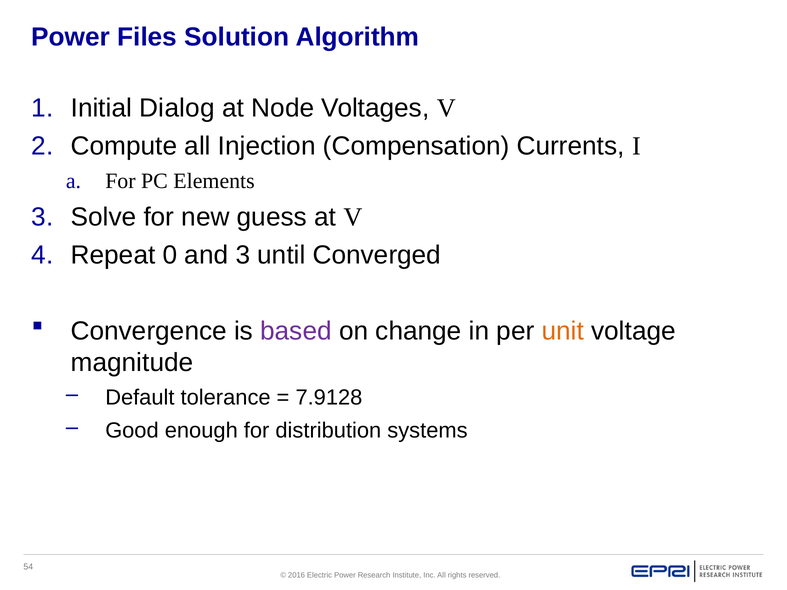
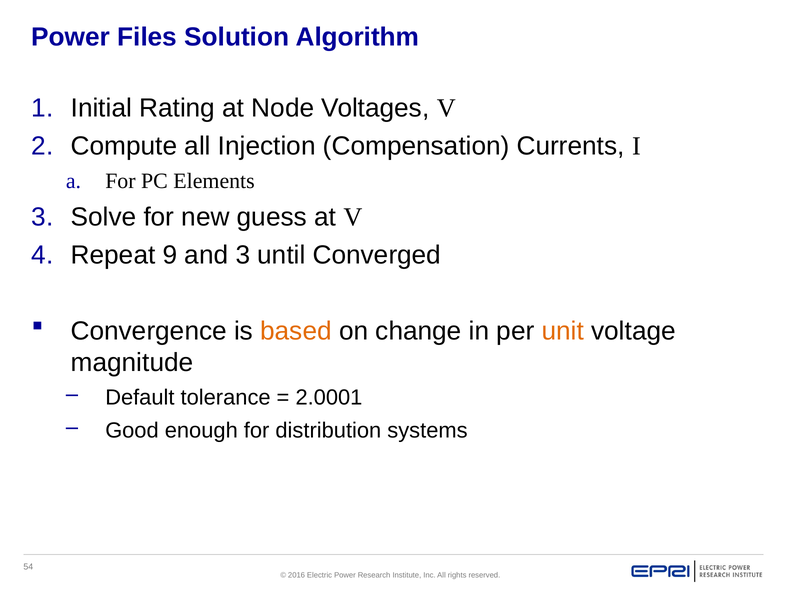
Dialog: Dialog -> Rating
0: 0 -> 9
based colour: purple -> orange
7.9128: 7.9128 -> 2.0001
